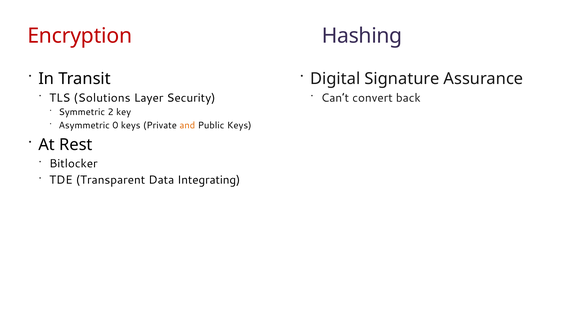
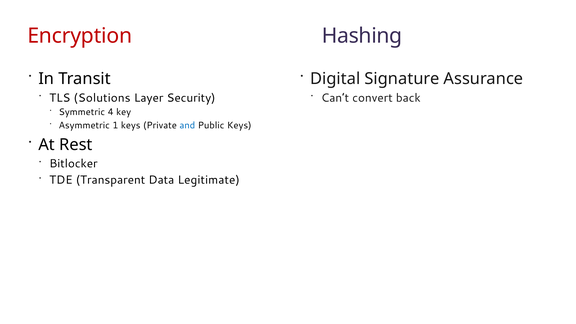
2: 2 -> 4
0: 0 -> 1
and colour: orange -> blue
Integrating: Integrating -> Legitimate
